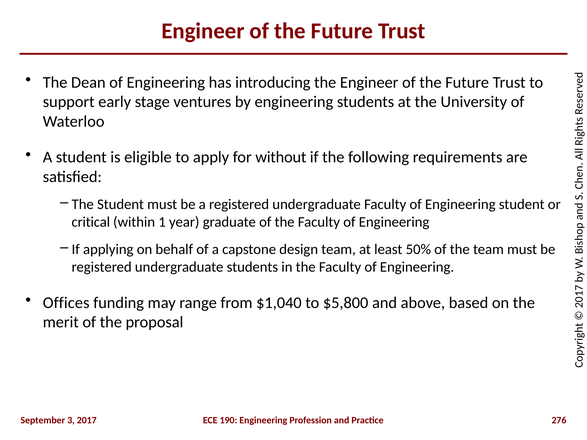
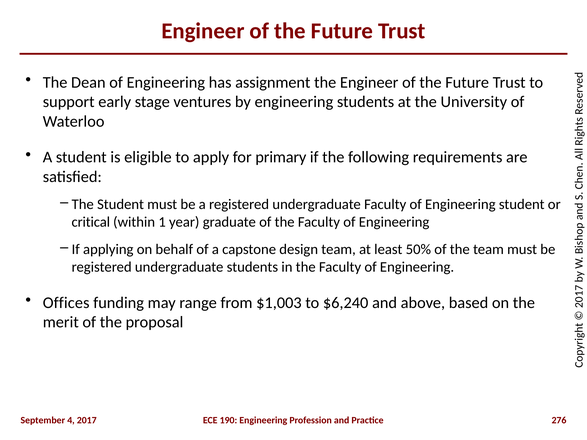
introducing: introducing -> assignment
without: without -> primary
$1,040: $1,040 -> $1,003
$5,800: $5,800 -> $6,240
3: 3 -> 4
